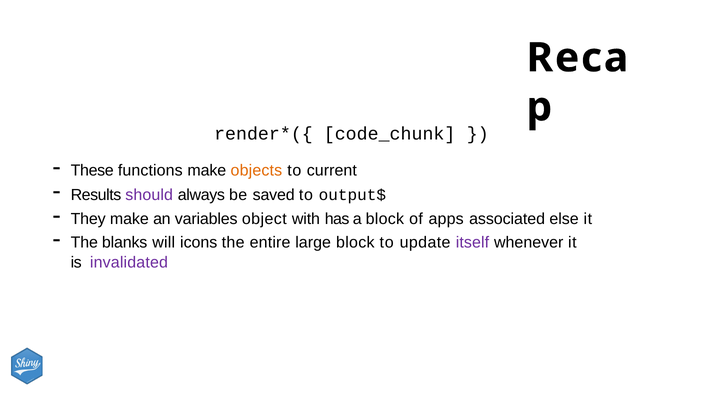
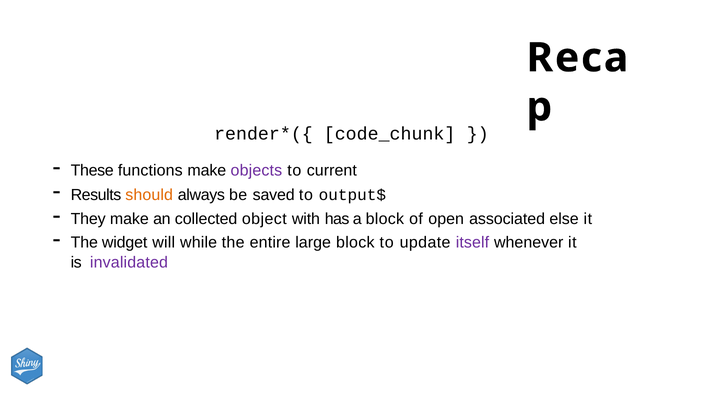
objects colour: orange -> purple
should colour: purple -> orange
variables: variables -> collected
apps: apps -> open
blanks: blanks -> widget
icons: icons -> while
